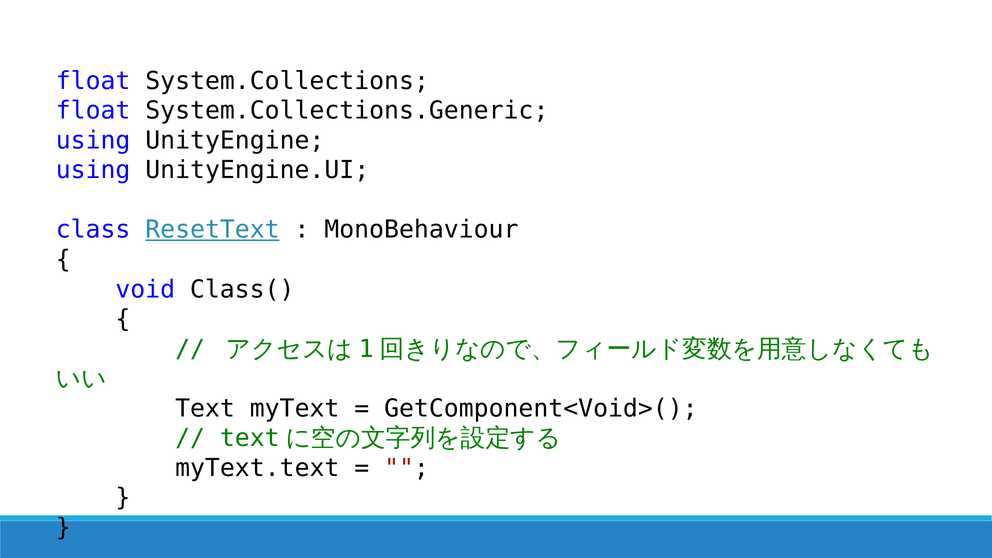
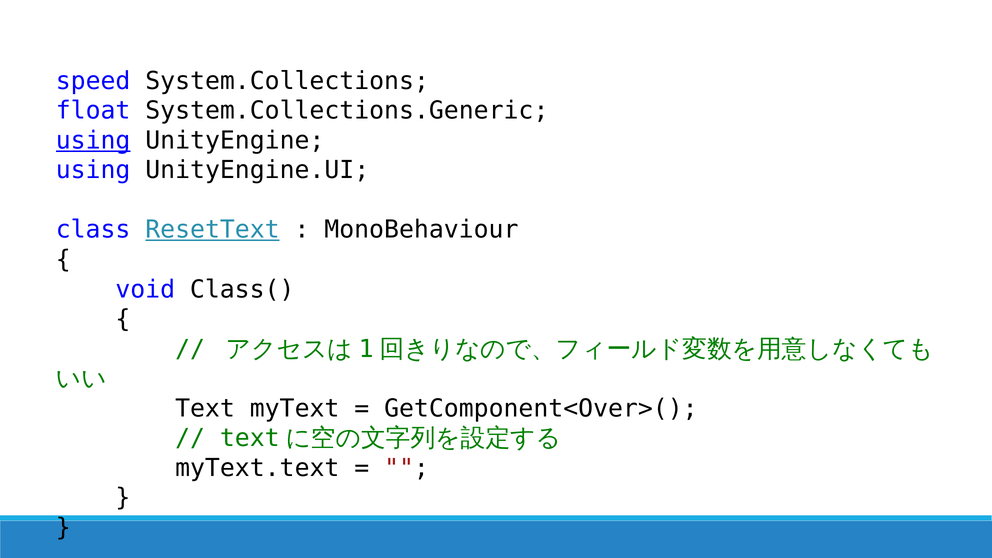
float at (93, 81): float -> speed
using at (93, 141) underline: none -> present
GetComponent<Void>(: GetComponent<Void>( -> GetComponent<Over>(
